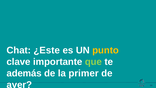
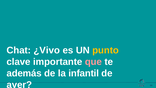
¿Este: ¿Este -> ¿Vivo
que colour: light green -> pink
primer: primer -> infantil
